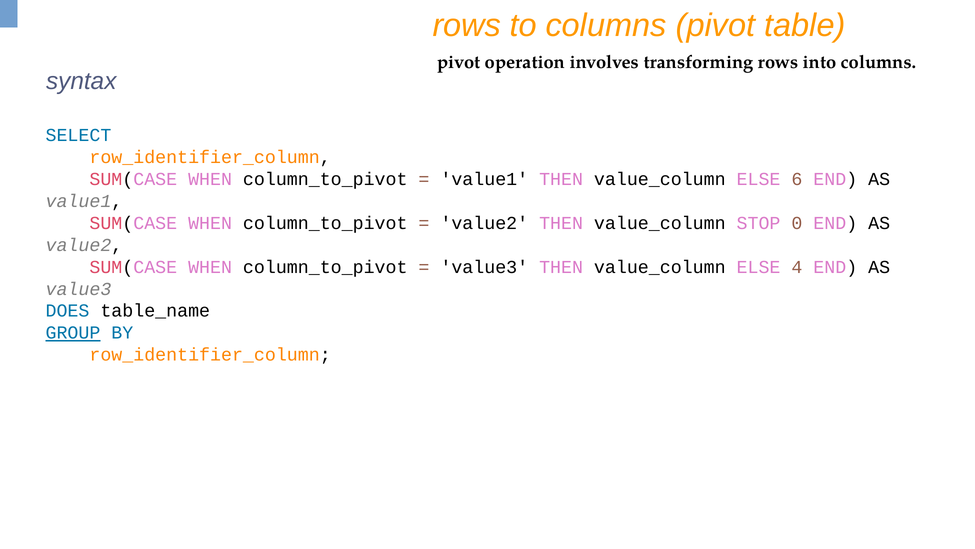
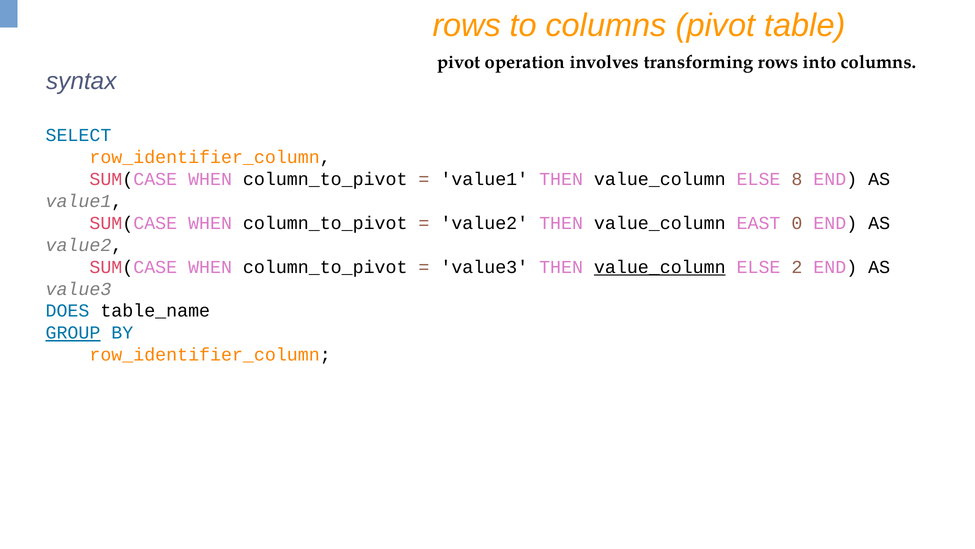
6: 6 -> 8
STOP: STOP -> EAST
value_column at (660, 267) underline: none -> present
4: 4 -> 2
